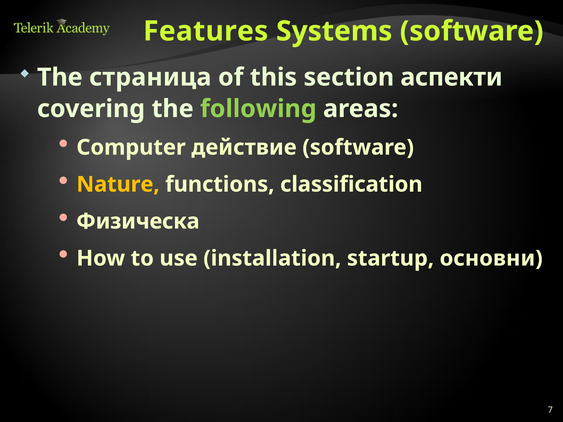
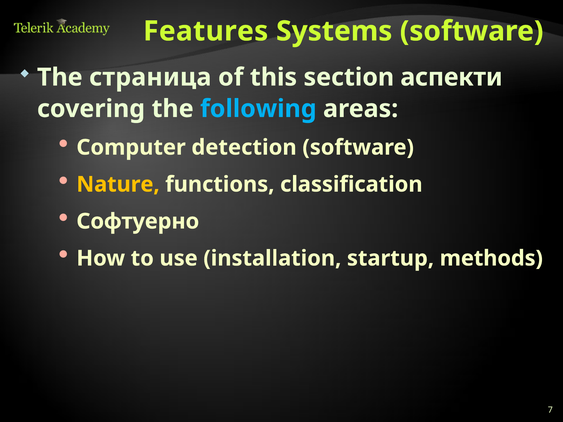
following colour: light green -> light blue
действие: действие -> detection
Физическа: Физическа -> Софтуерно
основни: основни -> methods
